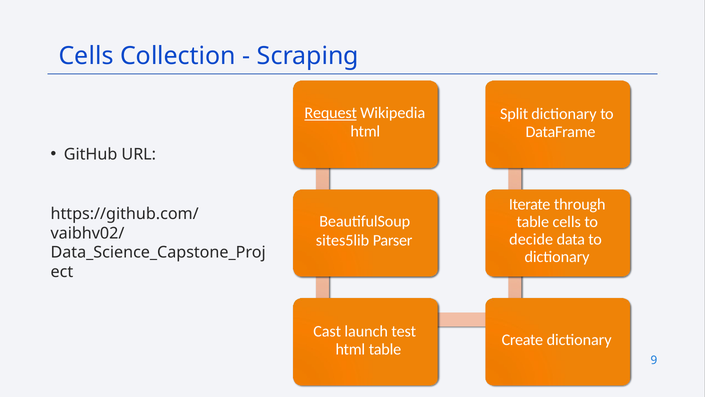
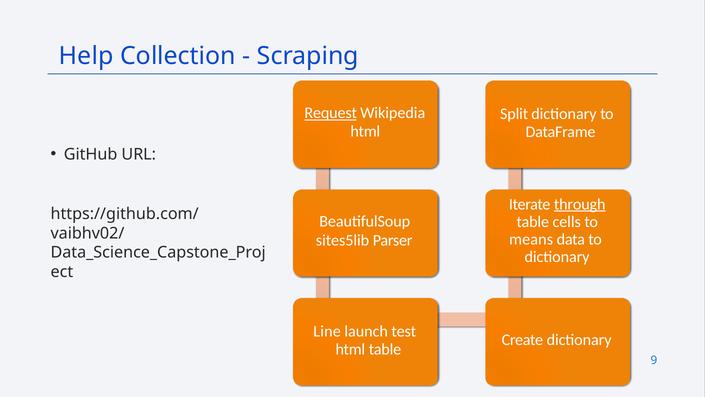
Cells at (86, 56): Cells -> Help
through underline: none -> present
decide: decide -> means
Cast: Cast -> Line
